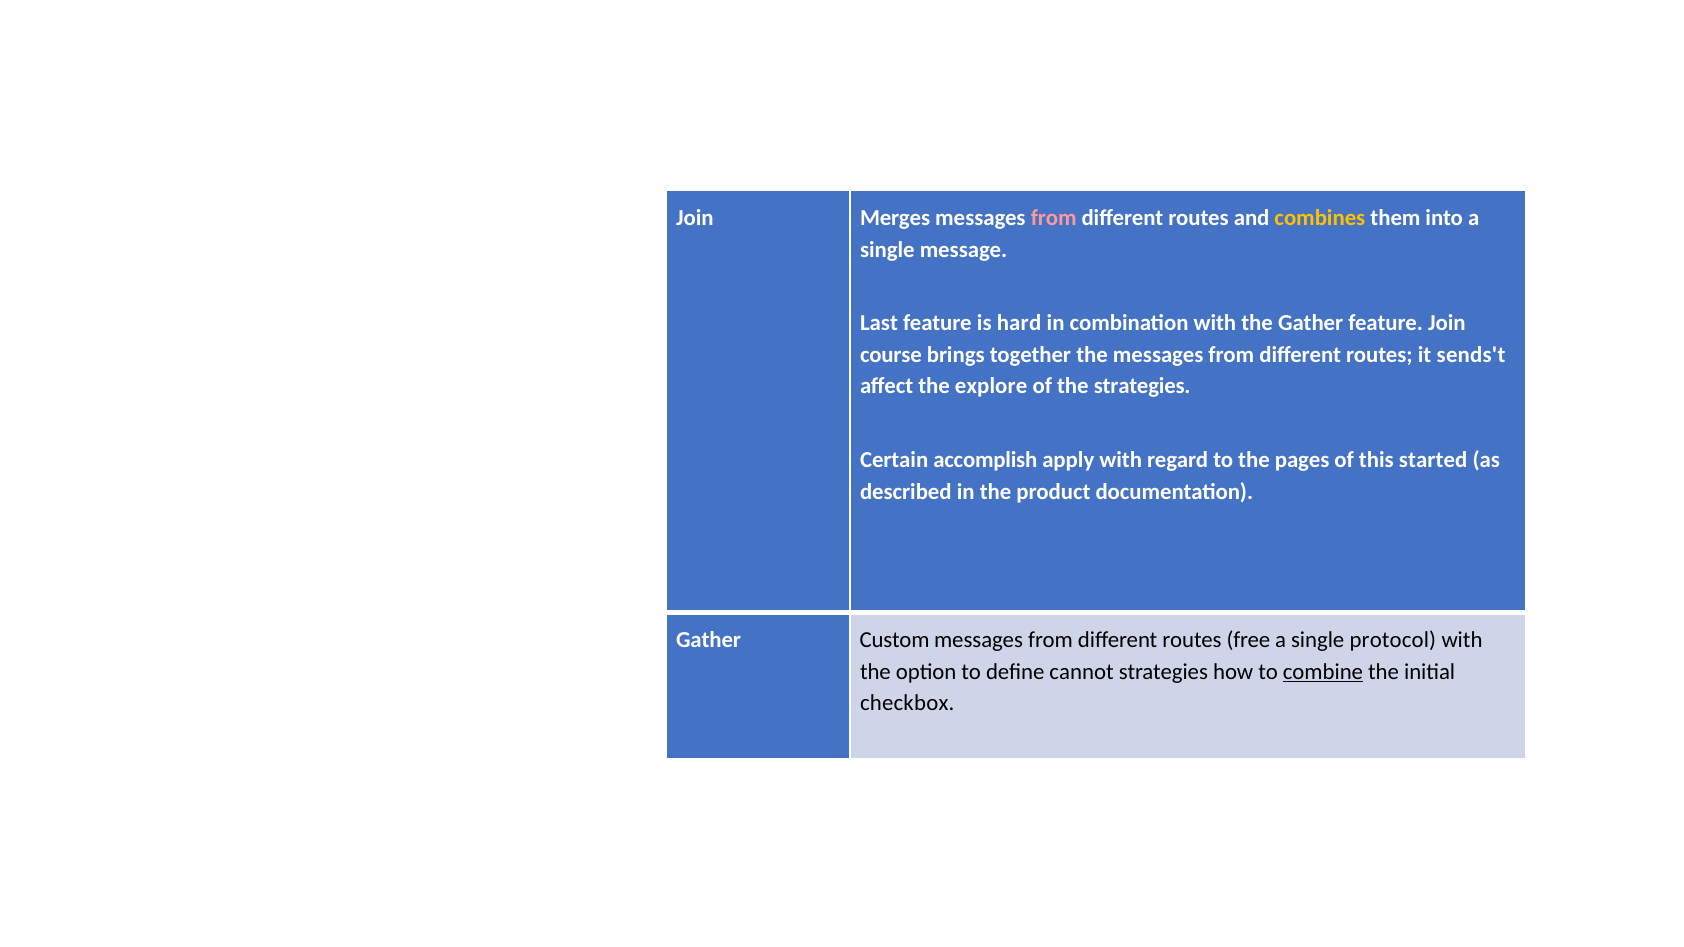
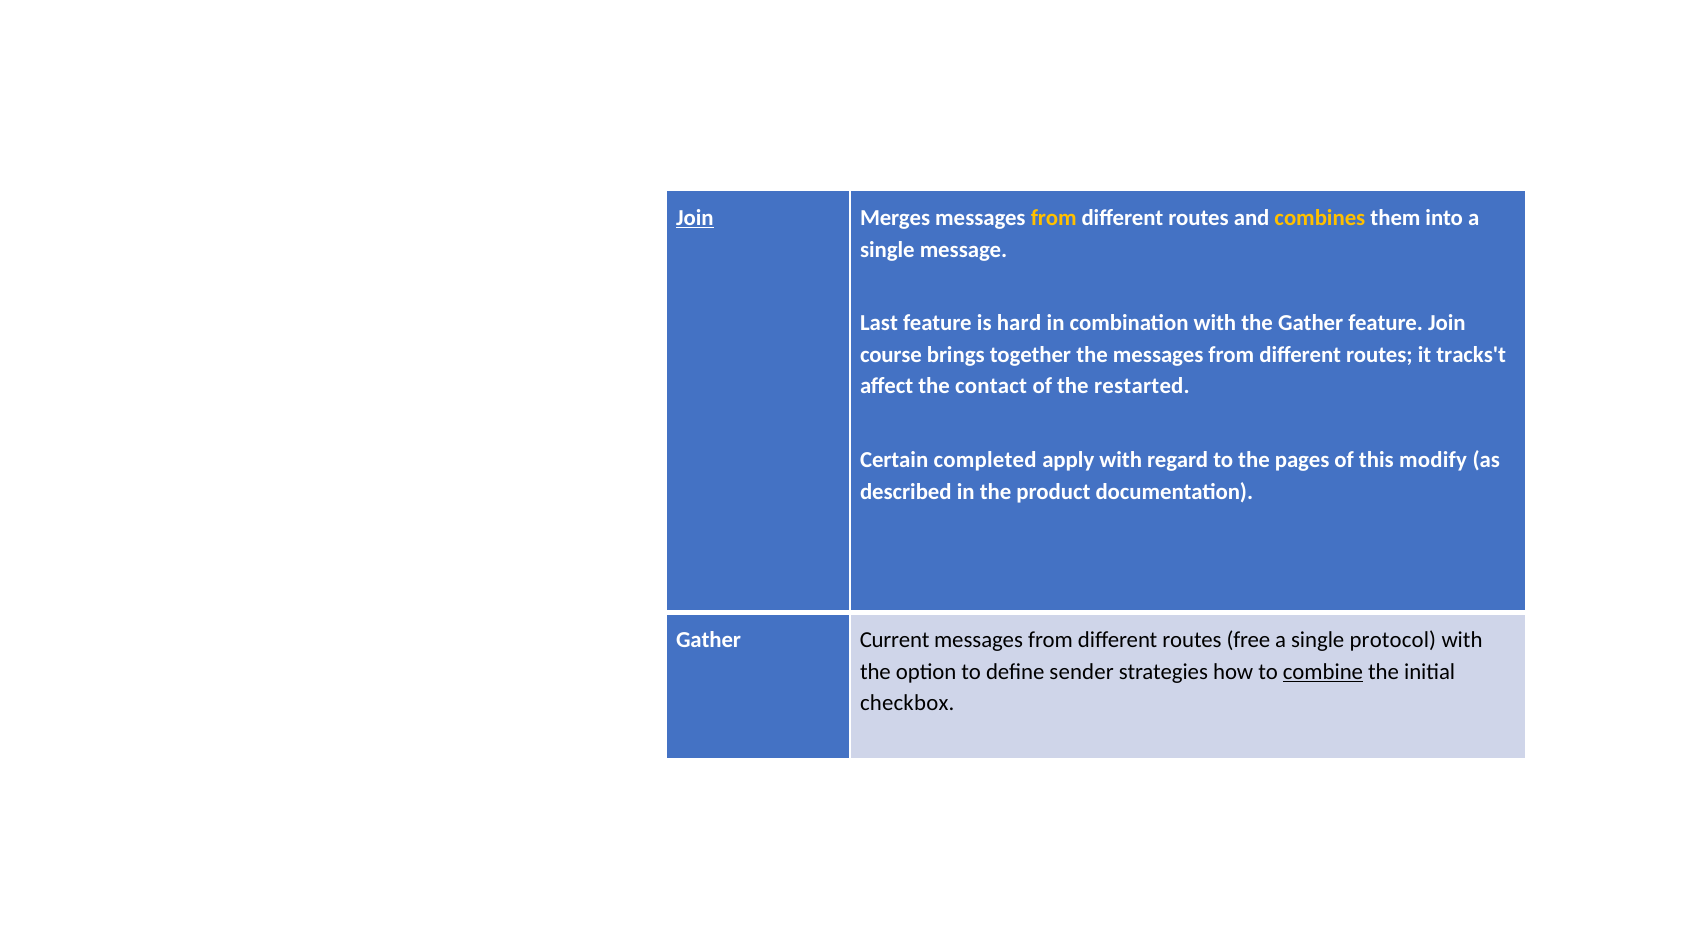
Join at (695, 218) underline: none -> present
from at (1054, 218) colour: pink -> yellow
sends't: sends't -> tracks't
explore: explore -> contact
the strategies: strategies -> restarted
accomplish: accomplish -> completed
started: started -> modify
Custom: Custom -> Current
cannot: cannot -> sender
